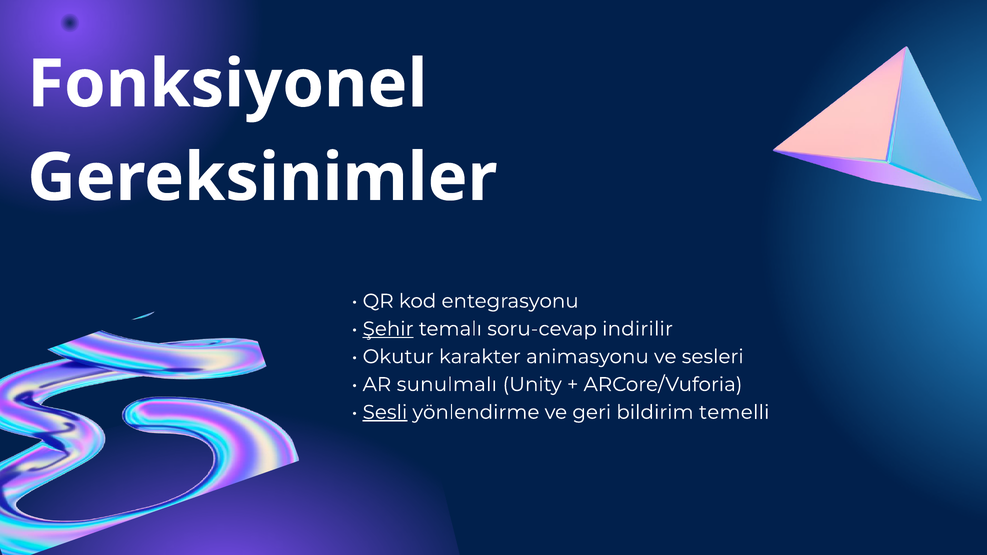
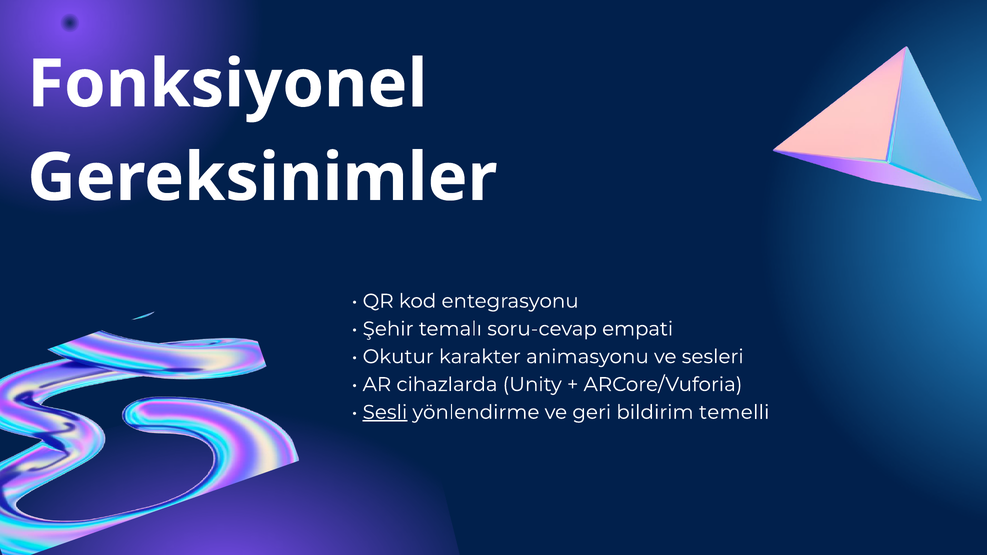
Şehir underline: present -> none
indirilir: indirilir -> empati
sunulmalı: sunulmalı -> cihazlarda
